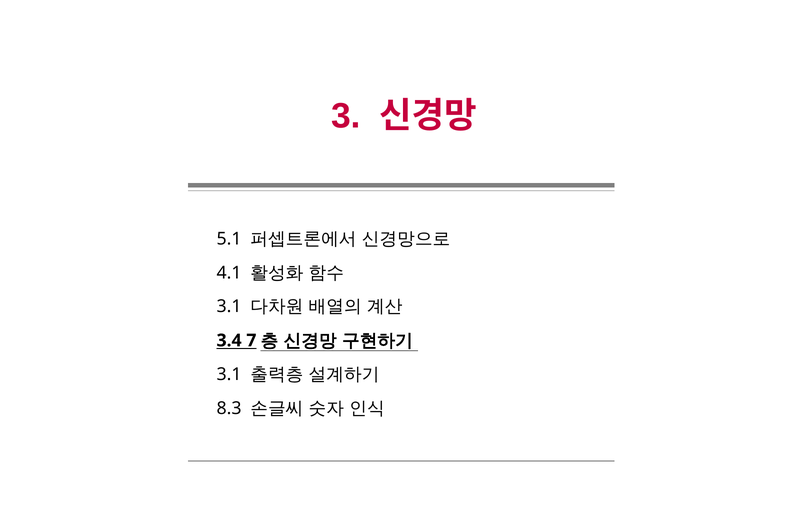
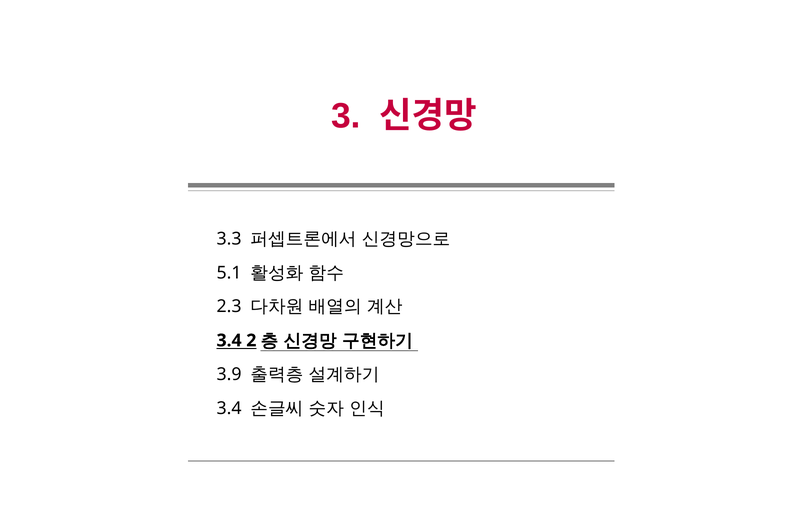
5.1: 5.1 -> 3.3
4.1: 4.1 -> 5.1
3.1 at (229, 307): 3.1 -> 2.3
7: 7 -> 2
3.1 at (229, 375): 3.1 -> 3.9
8.3 at (229, 408): 8.3 -> 3.4
